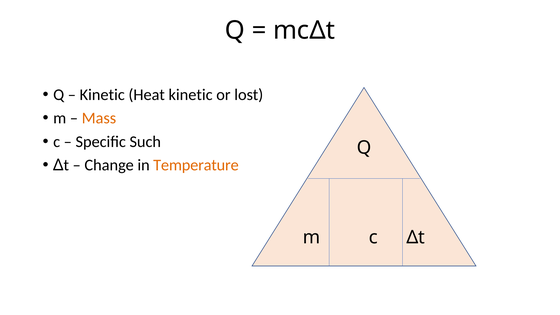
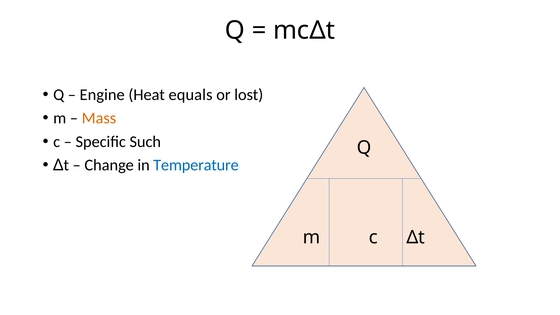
Kinetic at (102, 95): Kinetic -> Engine
Heat kinetic: kinetic -> equals
Temperature colour: orange -> blue
